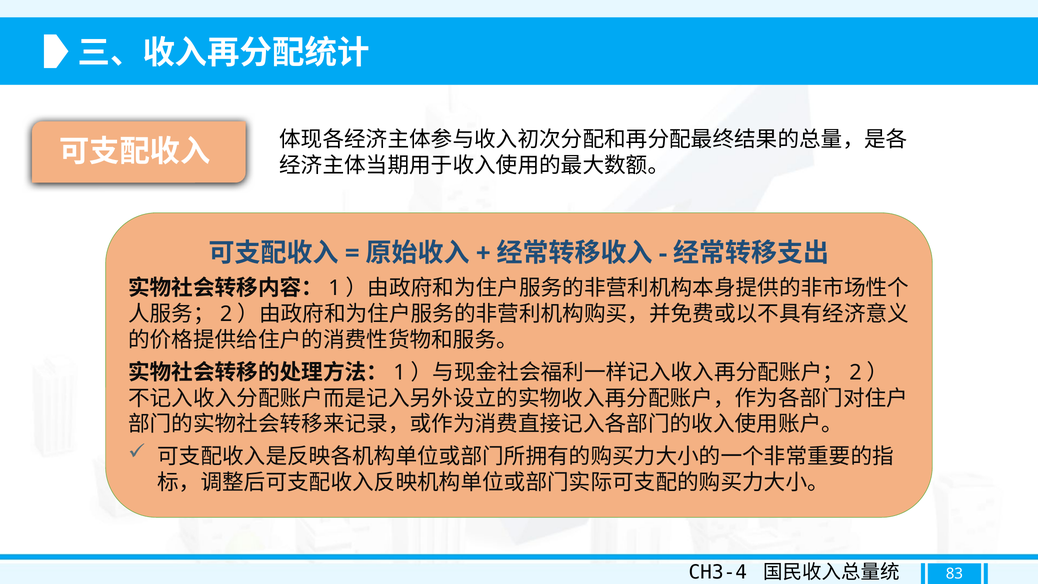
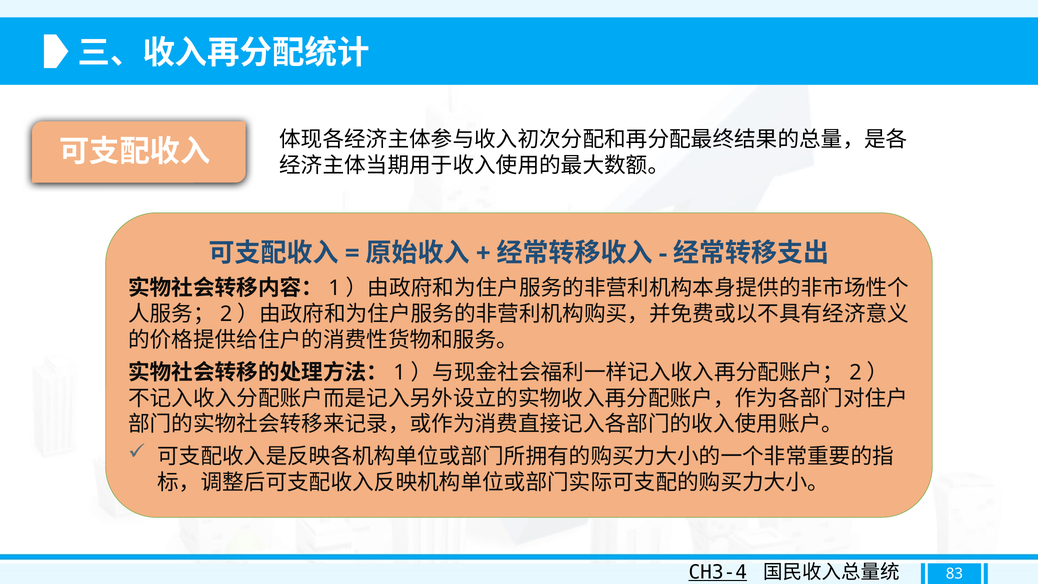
CH3-4 underline: none -> present
